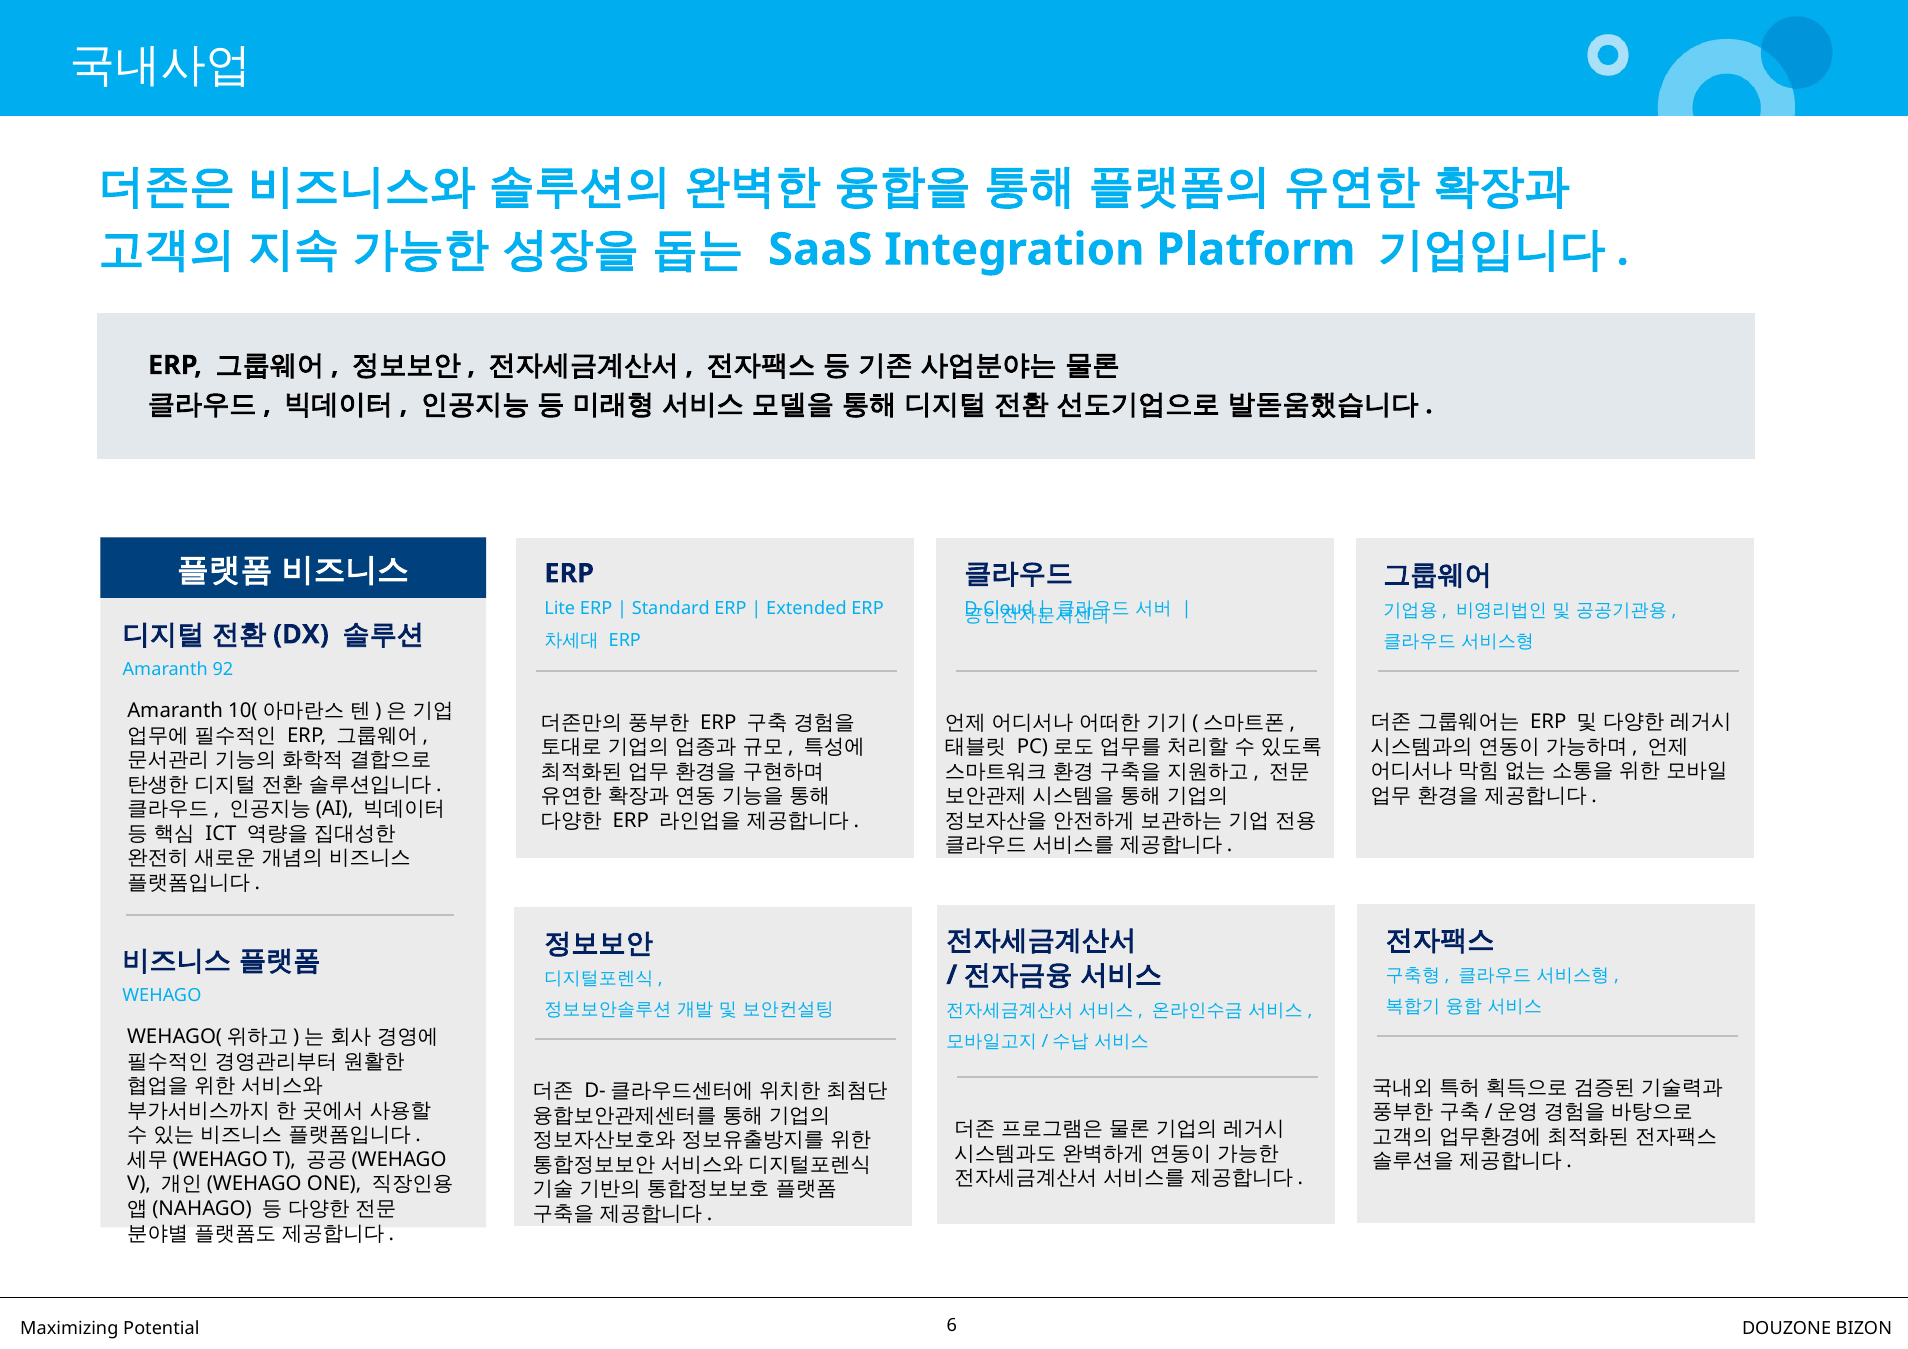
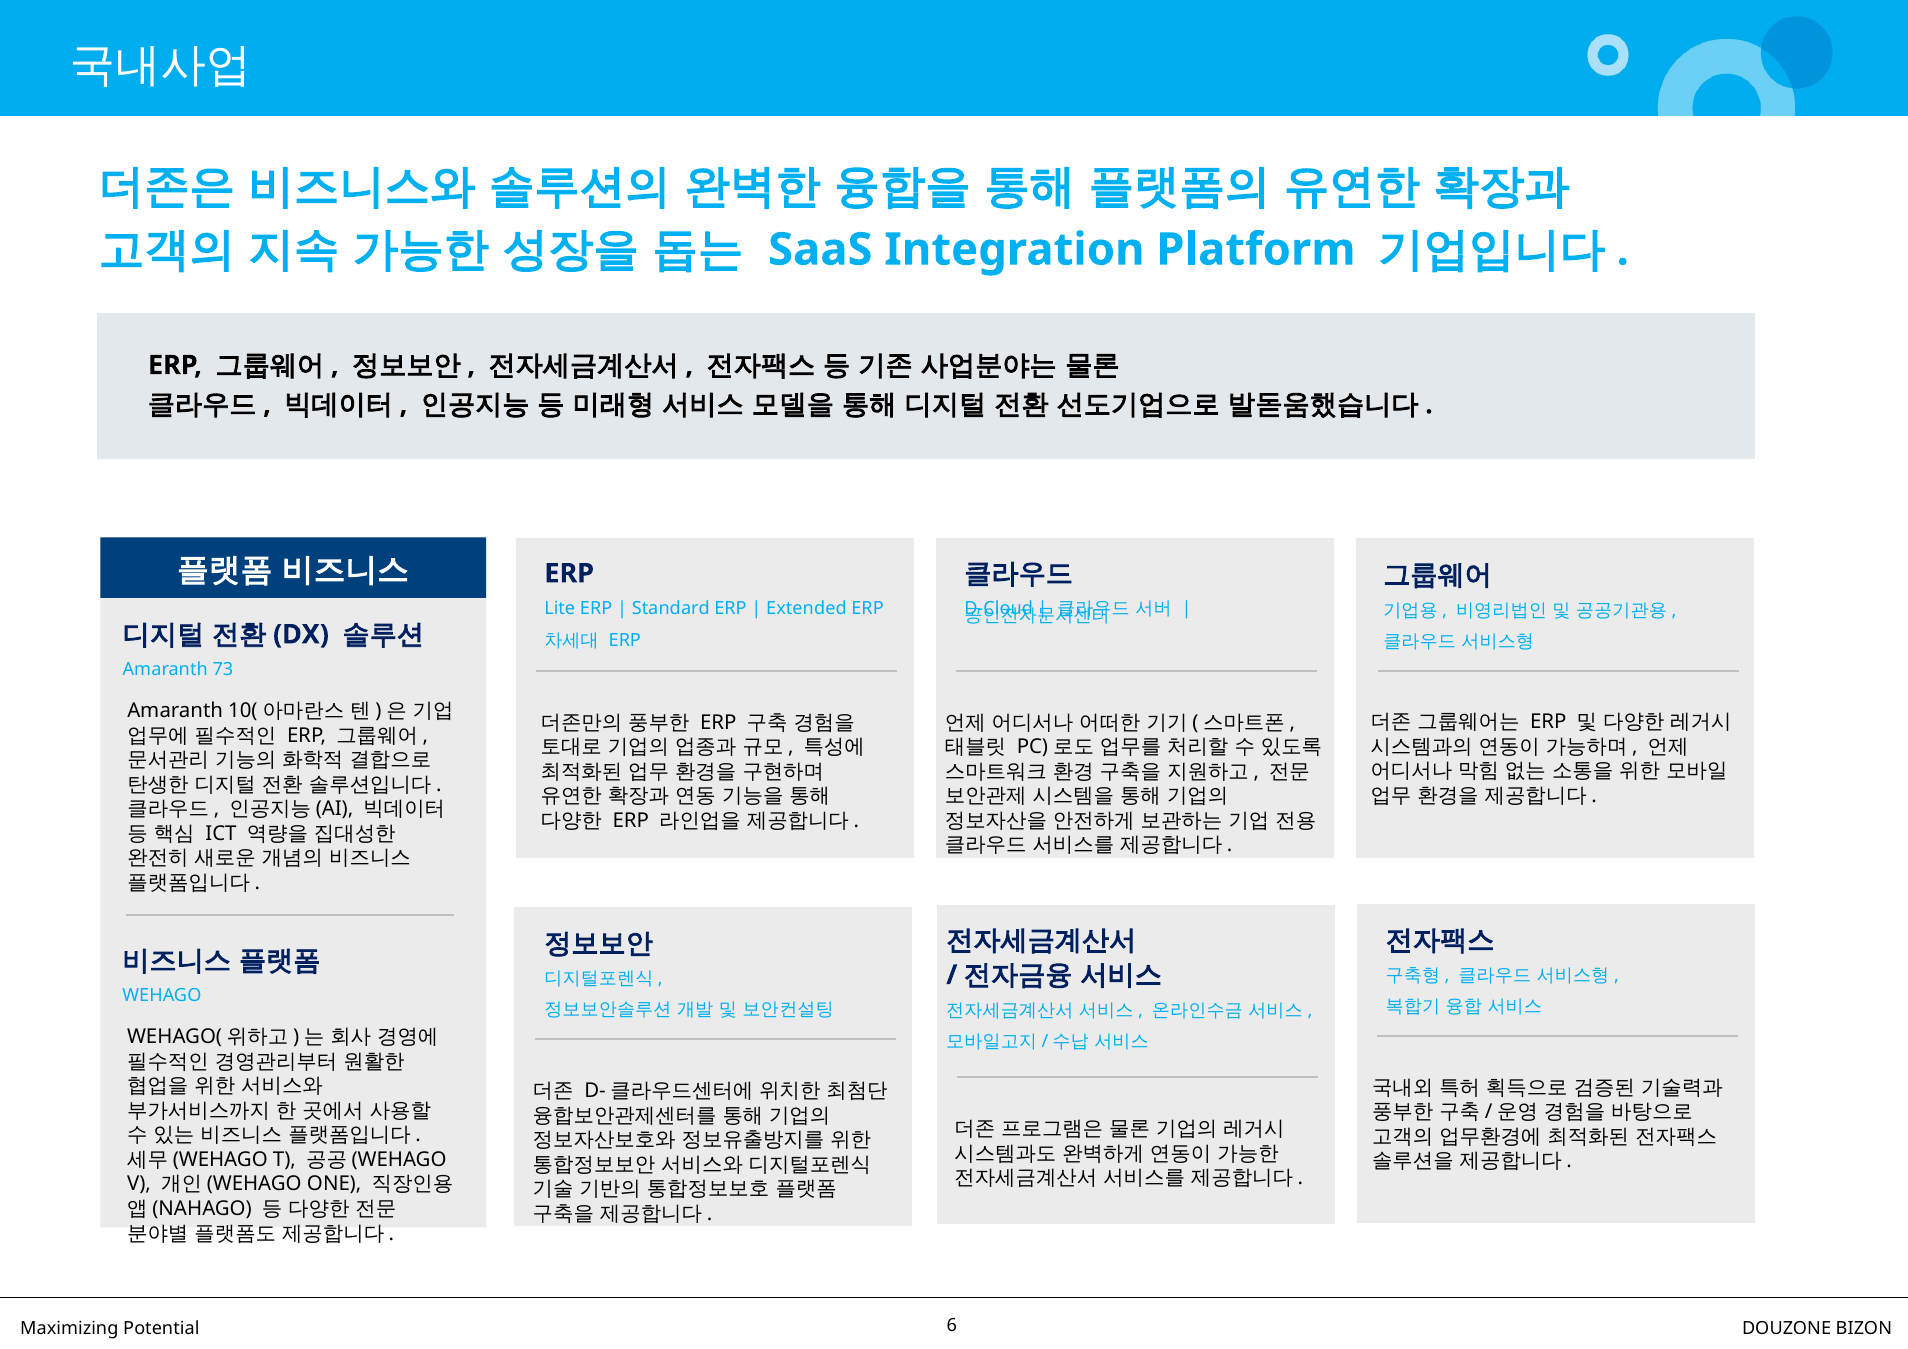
92: 92 -> 73
